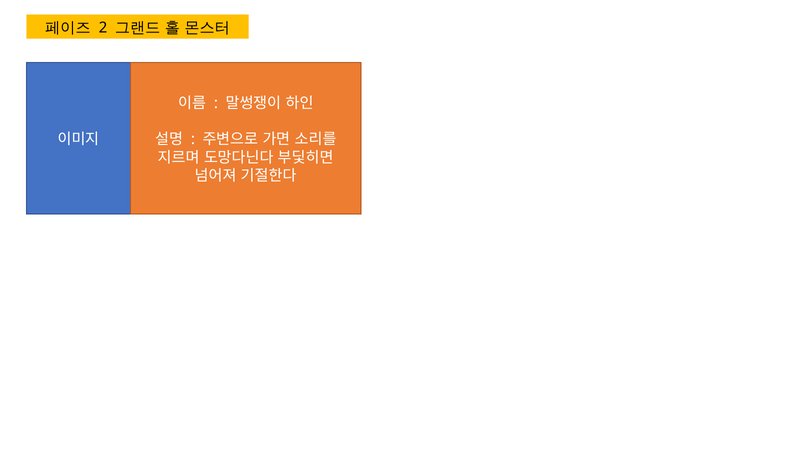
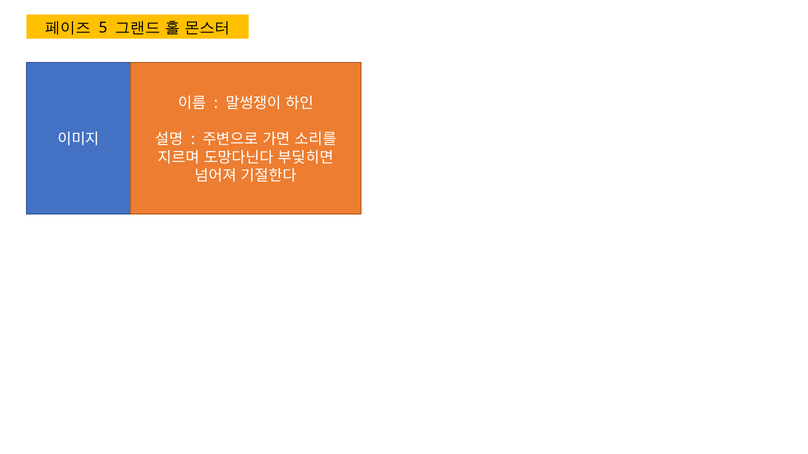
2: 2 -> 5
